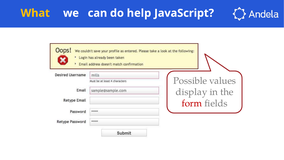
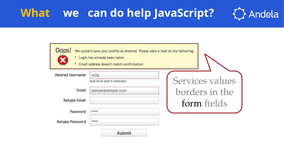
Possible: Possible -> Services
display: display -> borders
form colour: red -> black
